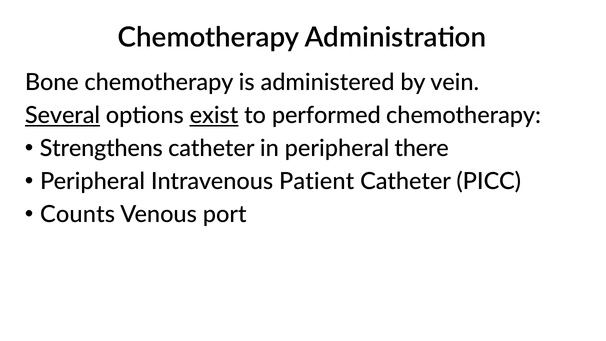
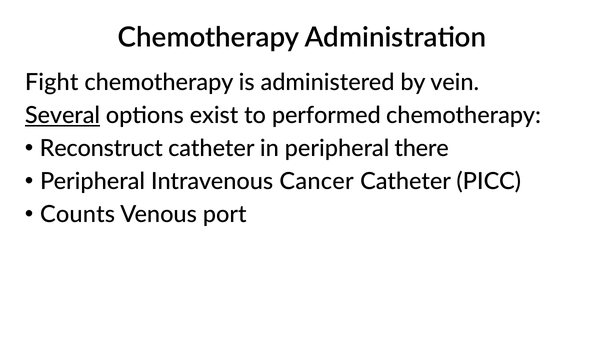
Bone: Bone -> Fight
exist underline: present -> none
Strengthens: Strengthens -> Reconstruct
Patient: Patient -> Cancer
